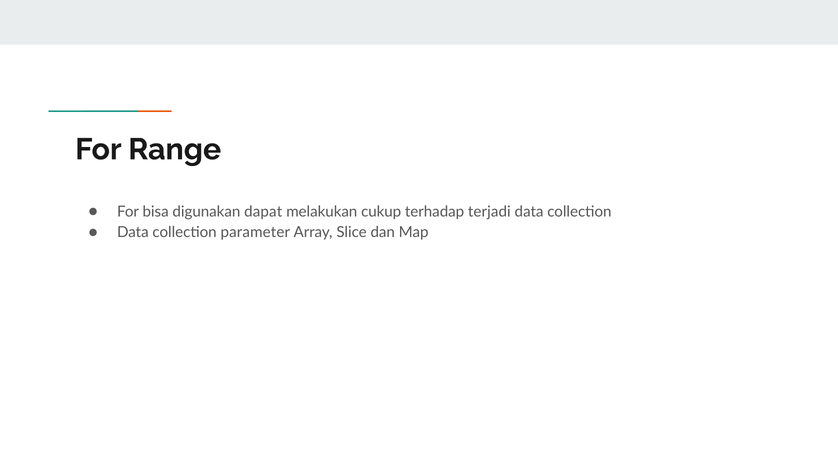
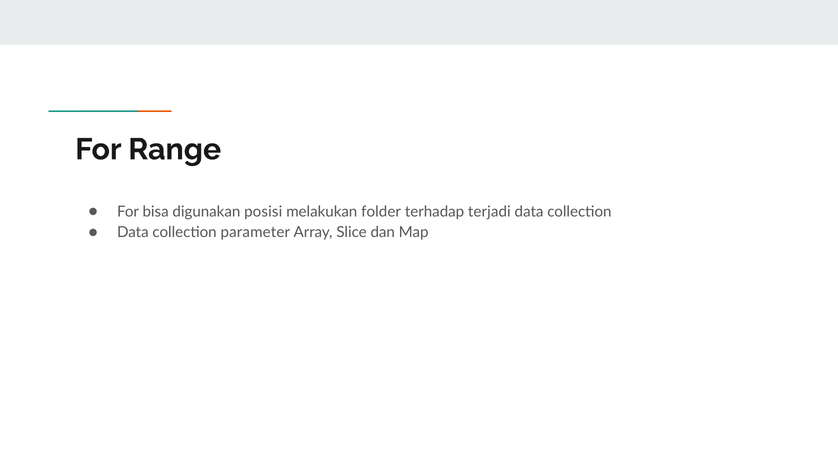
dapat: dapat -> posisi
cukup: cukup -> folder
